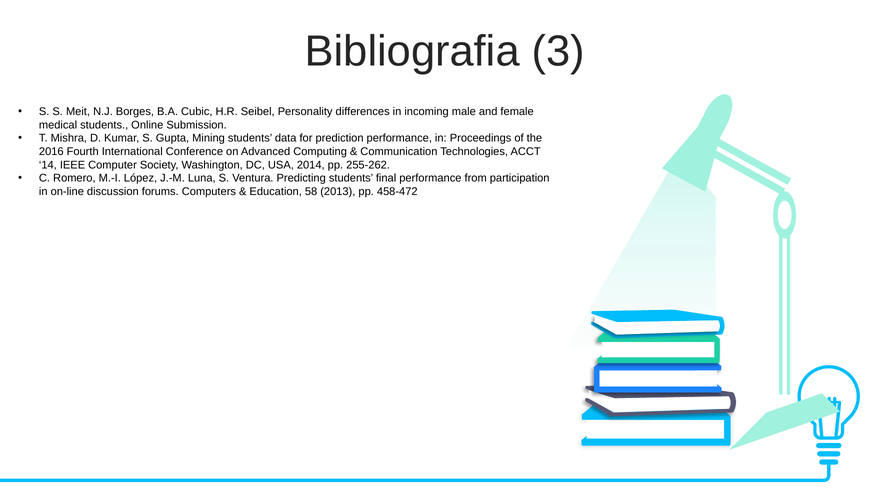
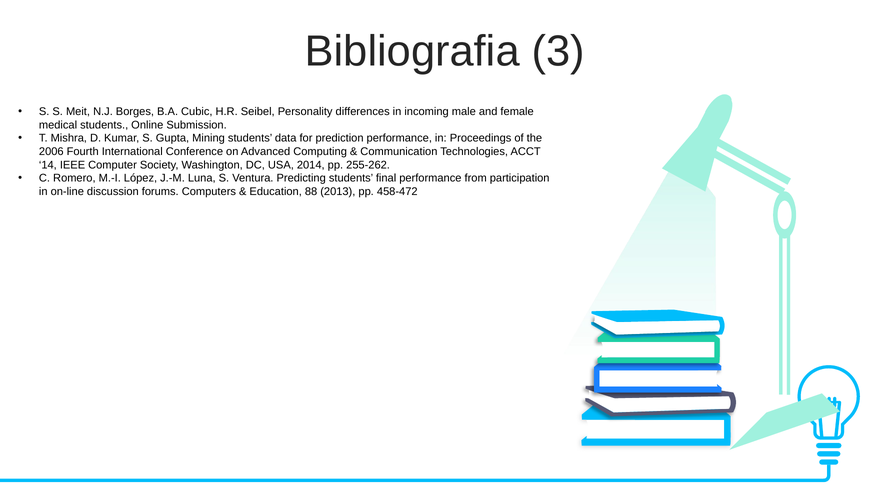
2016: 2016 -> 2006
58: 58 -> 88
